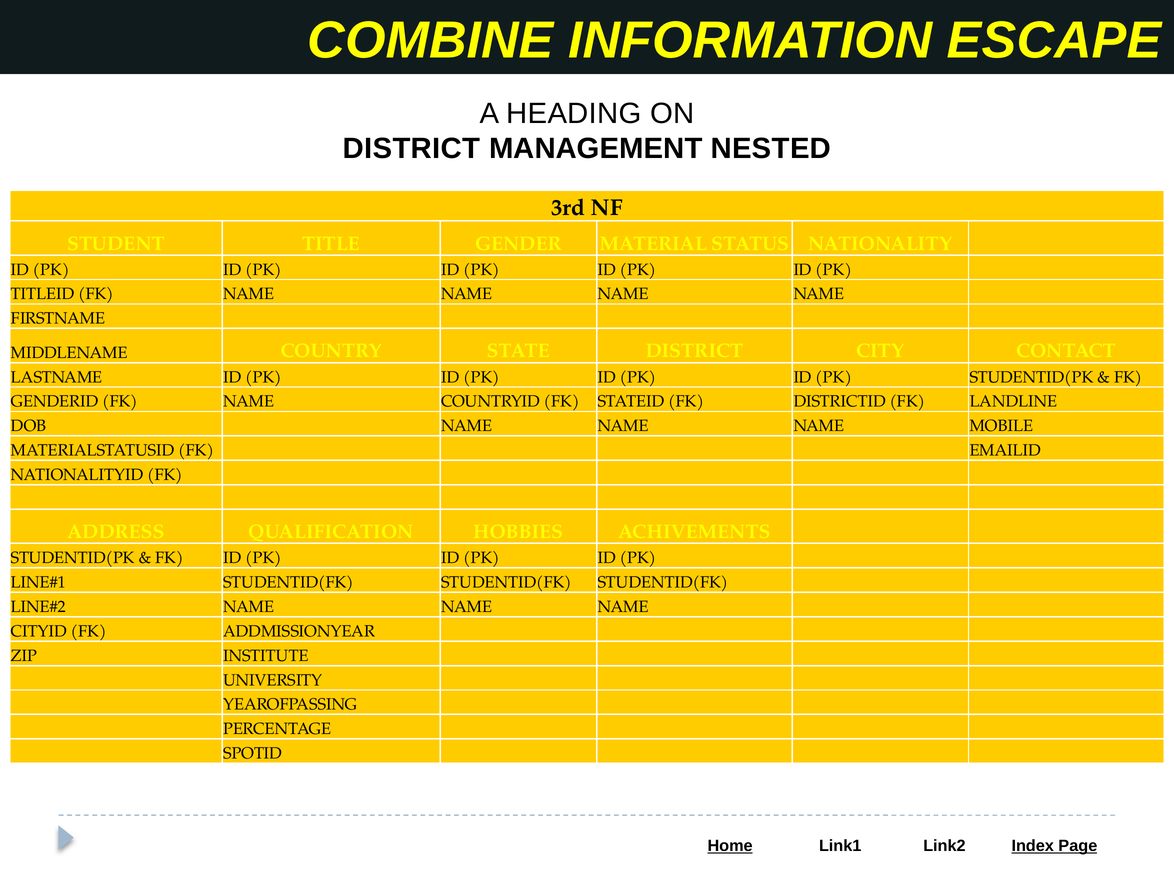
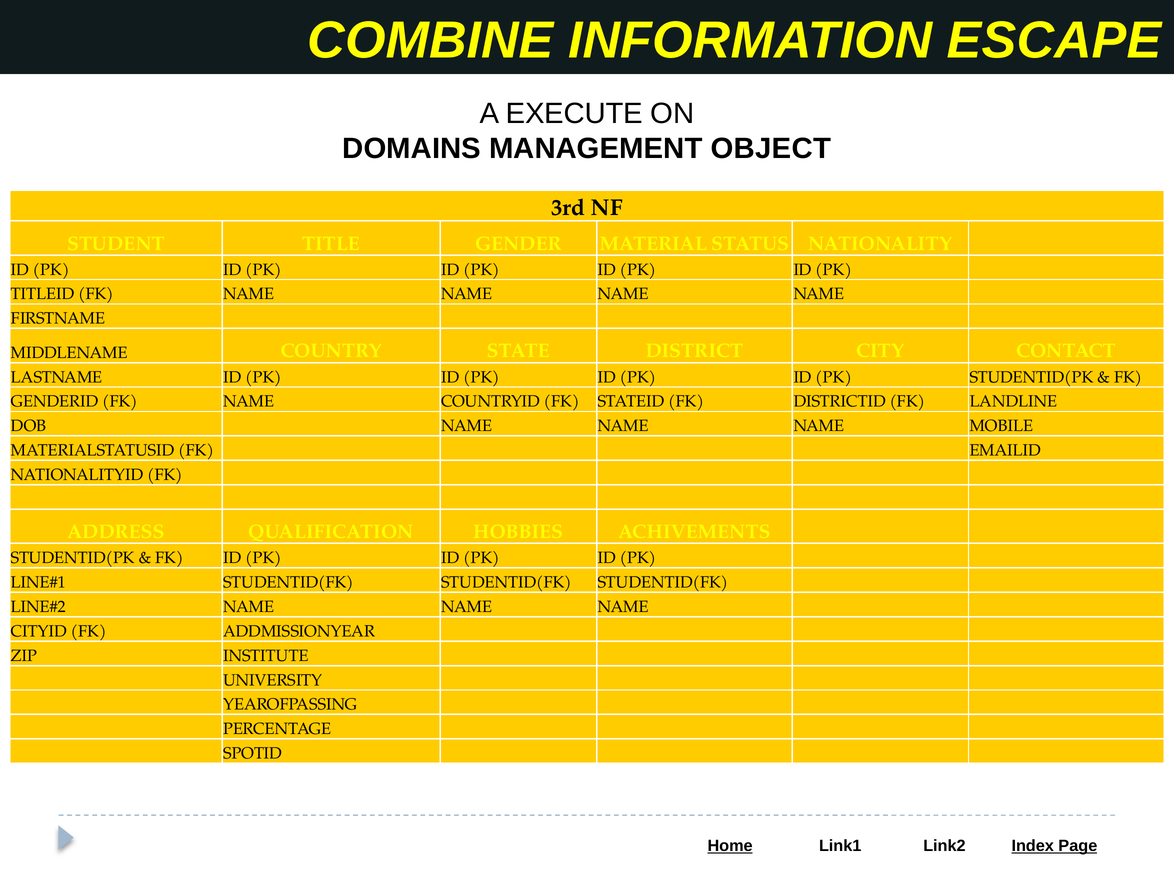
HEADING: HEADING -> EXECUTE
DISTRICT at (412, 149): DISTRICT -> DOMAINS
NESTED: NESTED -> OBJECT
